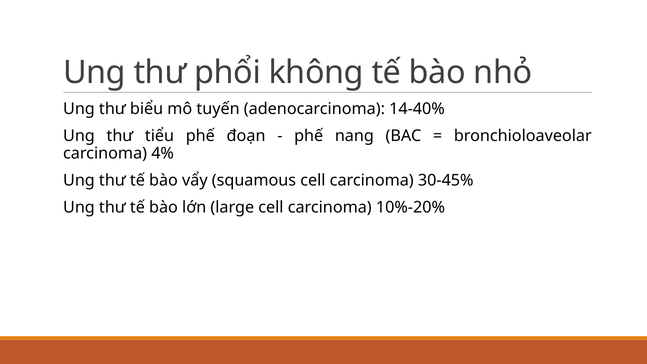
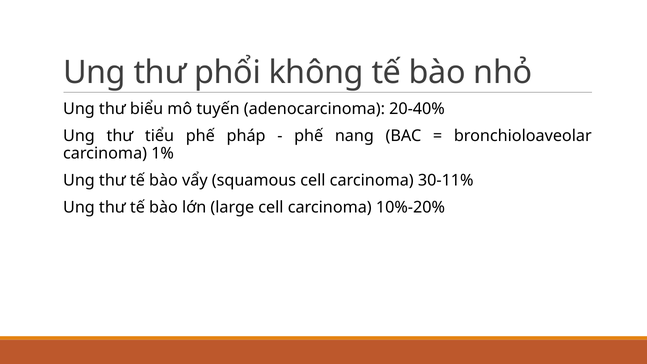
14-40%: 14-40% -> 20-40%
đoạn: đoạn -> pháp
4%: 4% -> 1%
30-45%: 30-45% -> 30-11%
